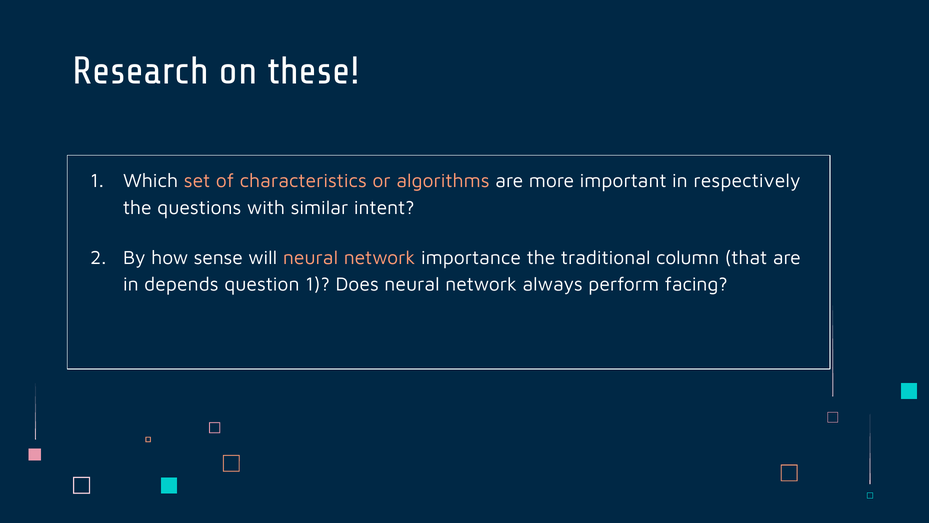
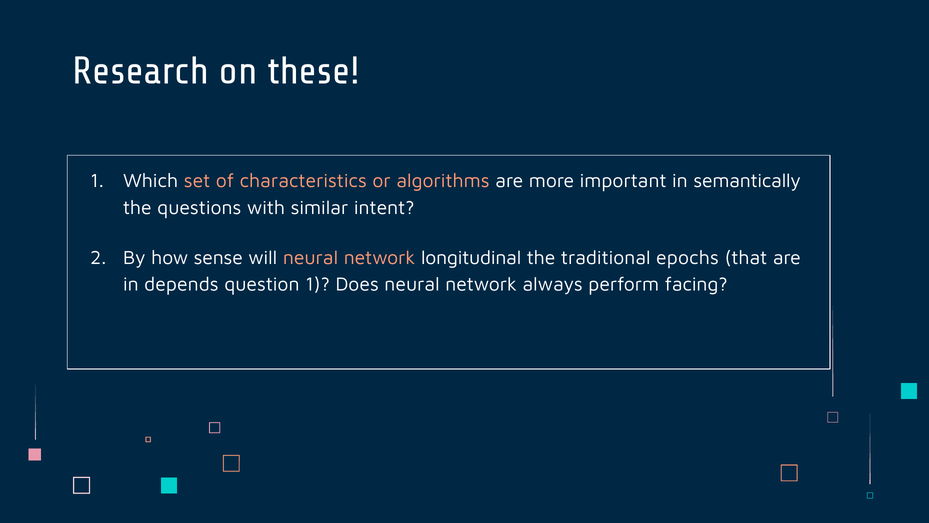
respectively: respectively -> semantically
importance: importance -> longitudinal
column: column -> epochs
